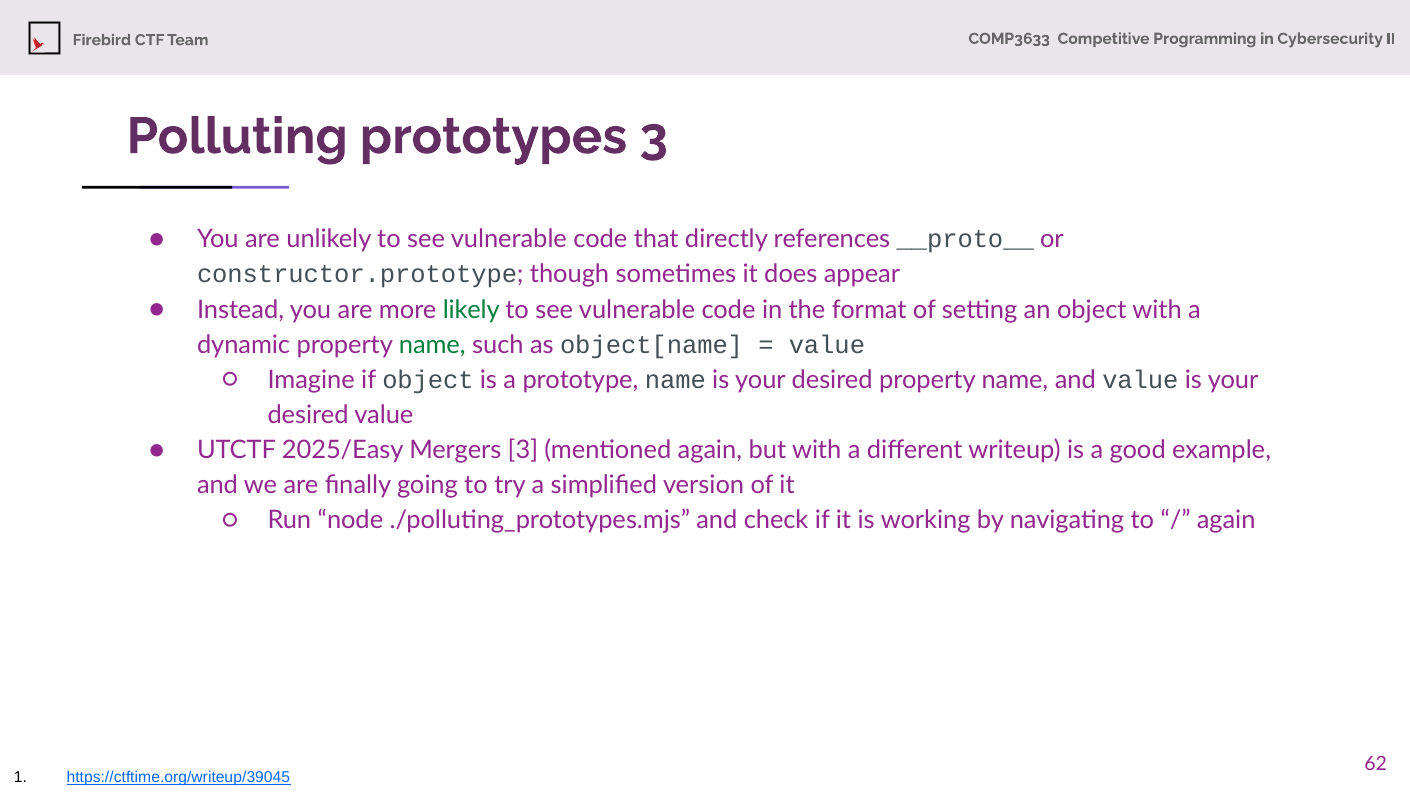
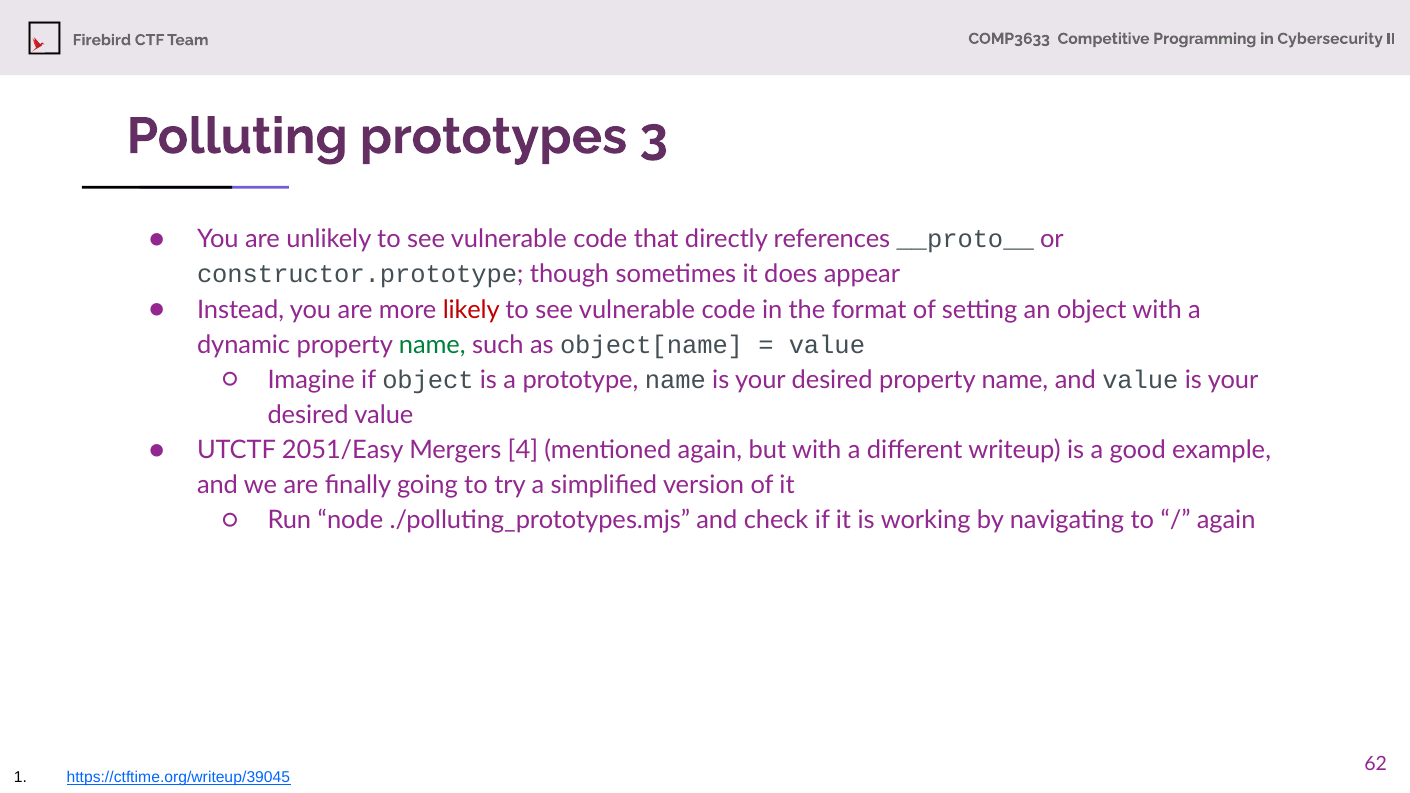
likely colour: green -> red
2025/Easy: 2025/Easy -> 2051/Easy
Mergers 3: 3 -> 4
